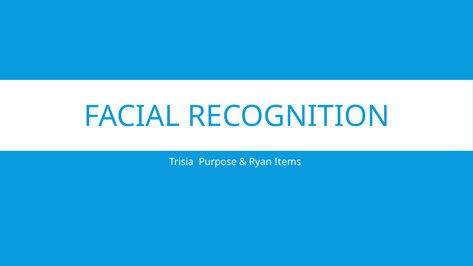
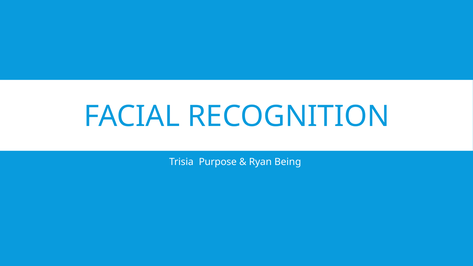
Items: Items -> Being
